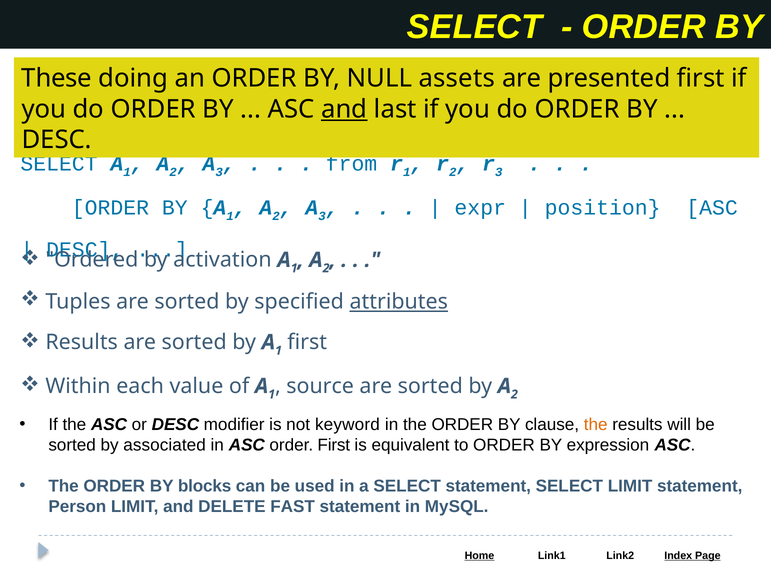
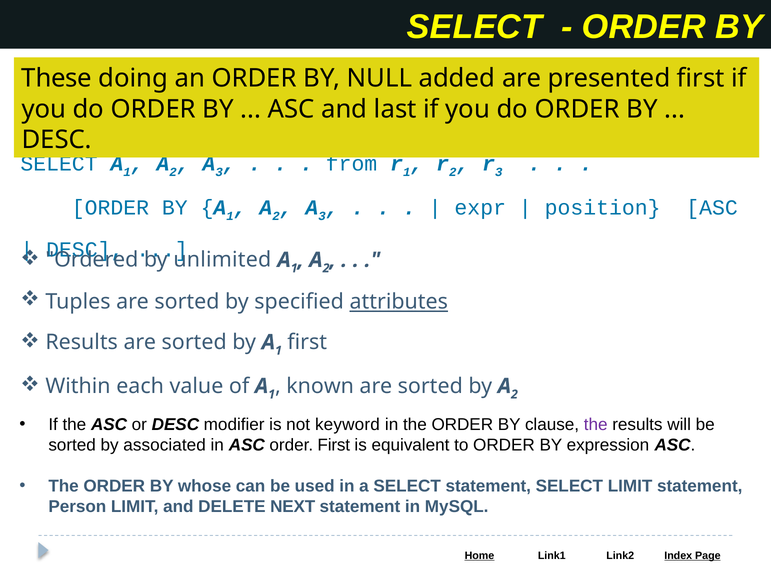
assets: assets -> added
and at (344, 109) underline: present -> none
activation: activation -> unlimited
source: source -> known
the at (596, 425) colour: orange -> purple
blocks: blocks -> whose
FAST: FAST -> NEXT
